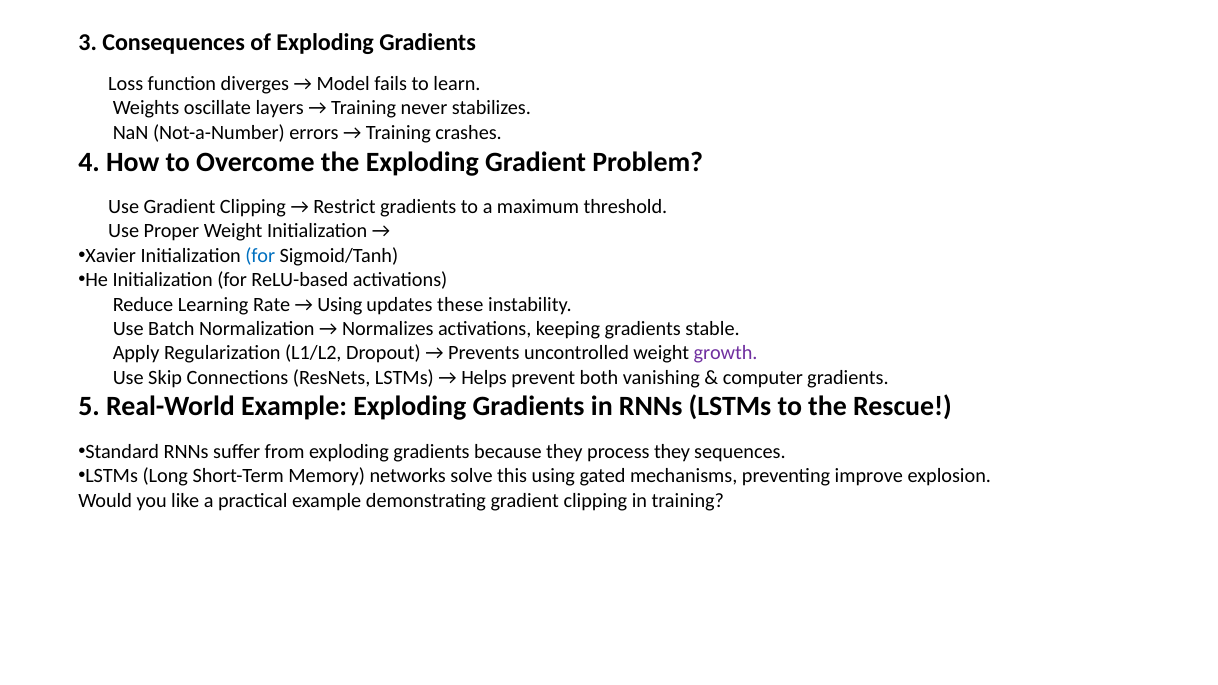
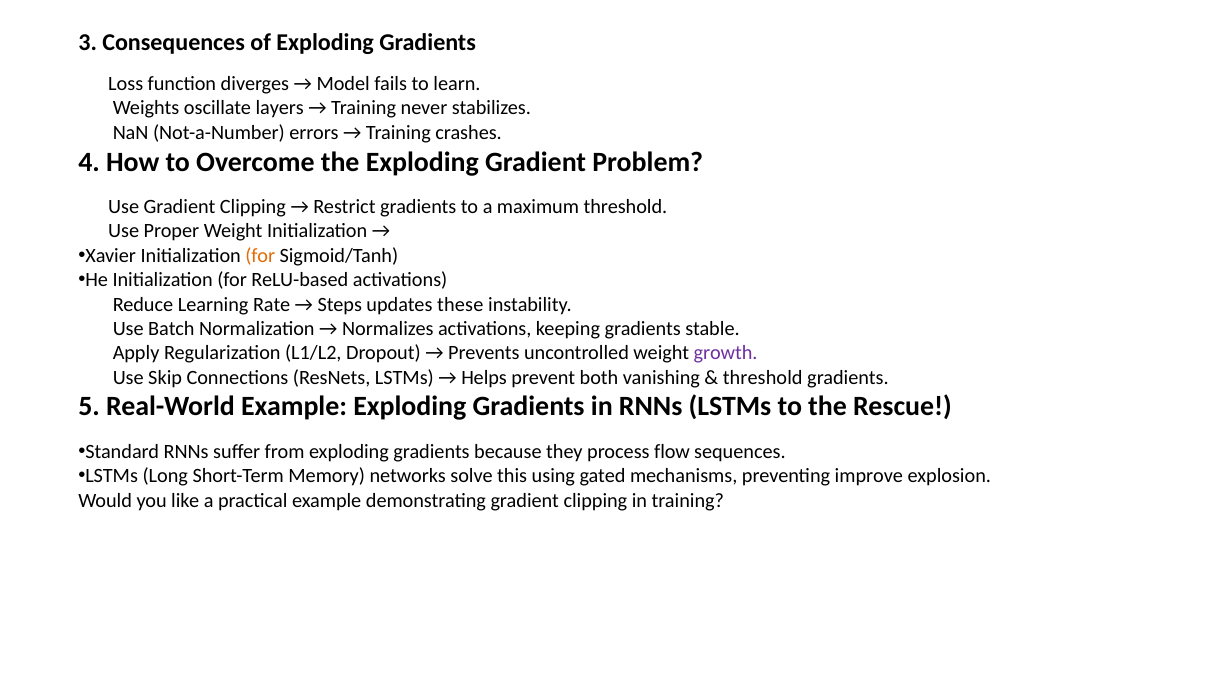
for at (260, 256) colour: blue -> orange
Using at (340, 304): Using -> Steps
computer at (763, 377): computer -> threshold
process they: they -> flow
